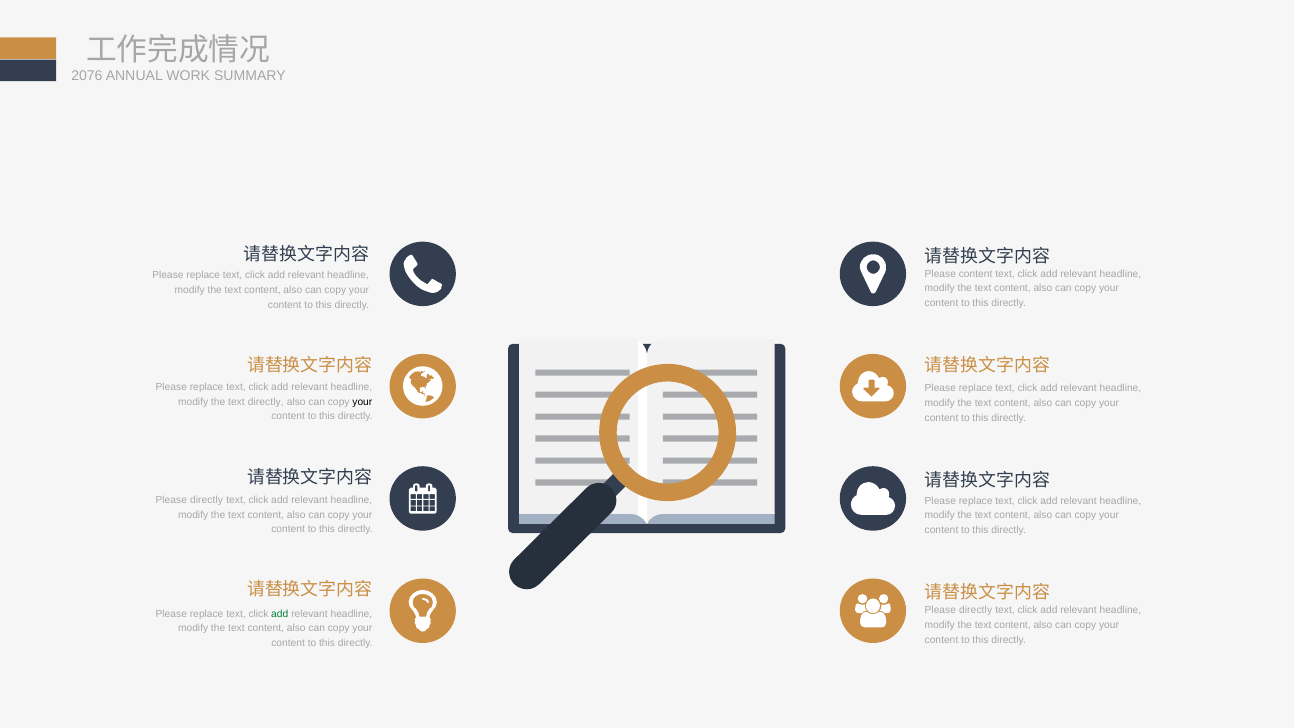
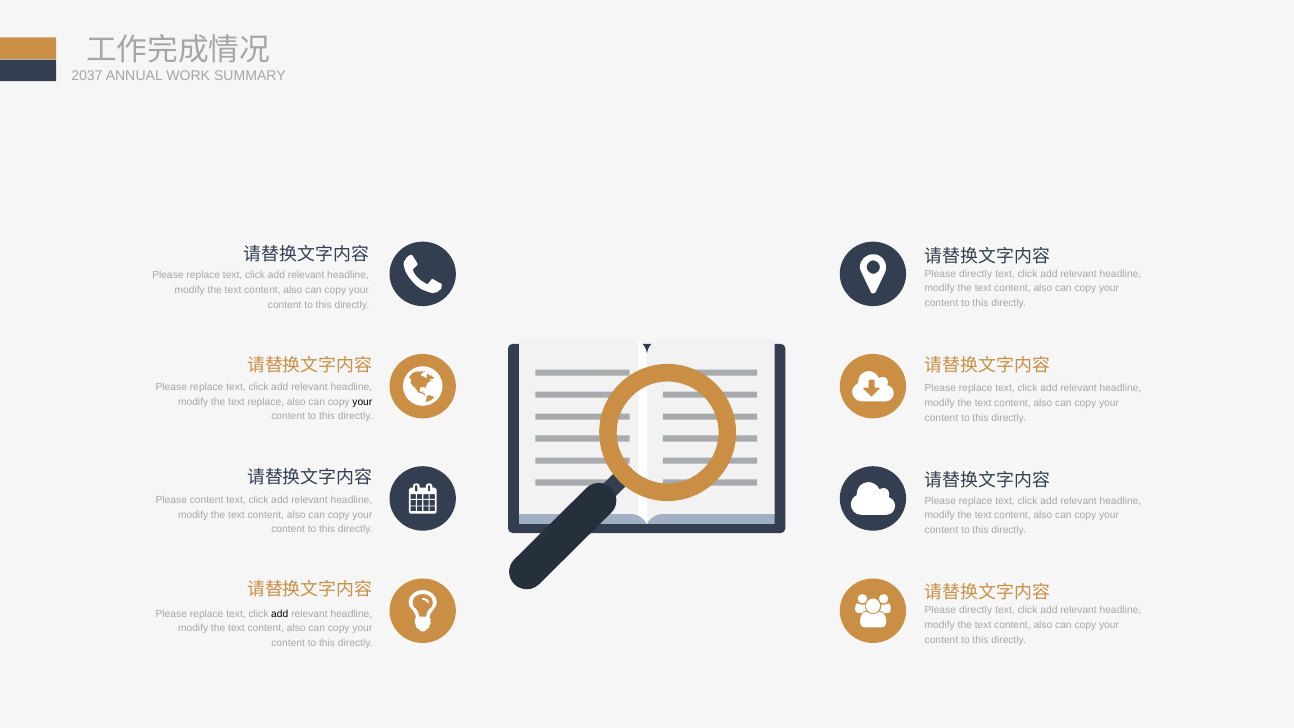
2076: 2076 -> 2037
content at (976, 274): content -> directly
text directly: directly -> replace
directly at (207, 500): directly -> content
add at (280, 614) colour: green -> black
